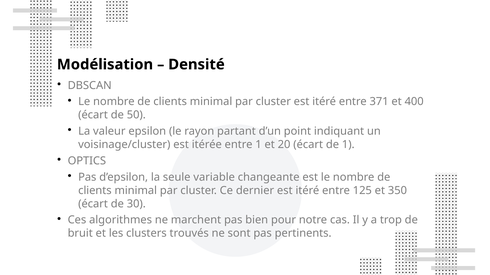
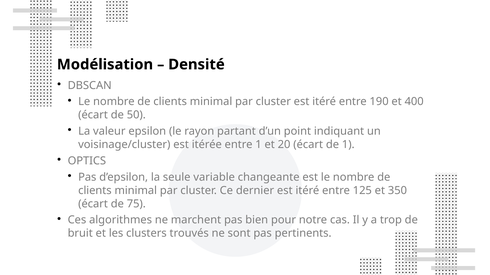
371: 371 -> 190
30: 30 -> 75
